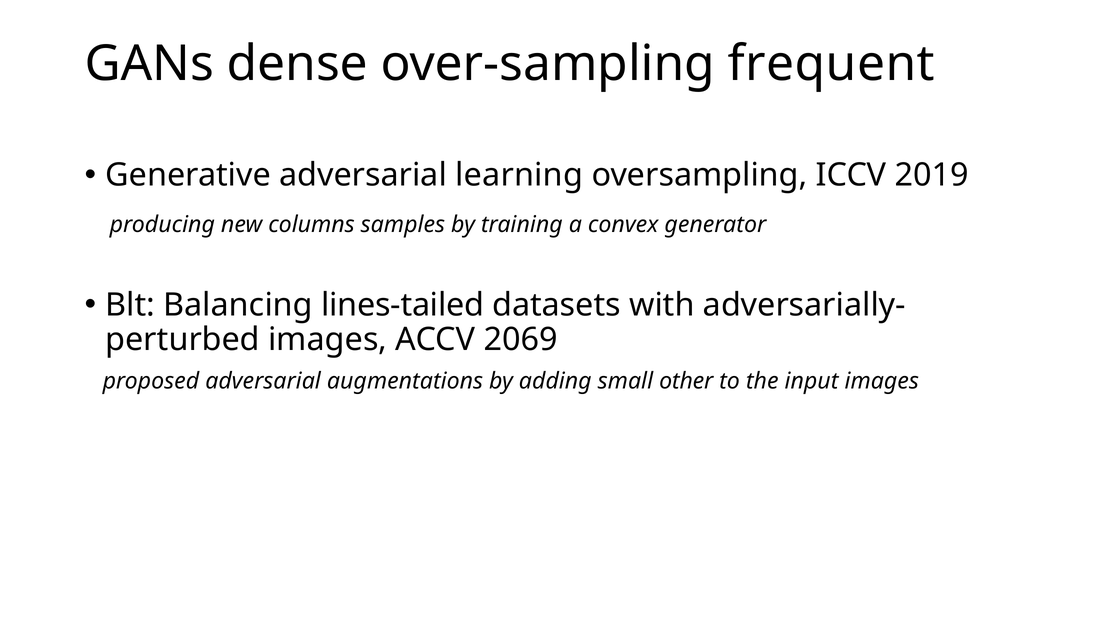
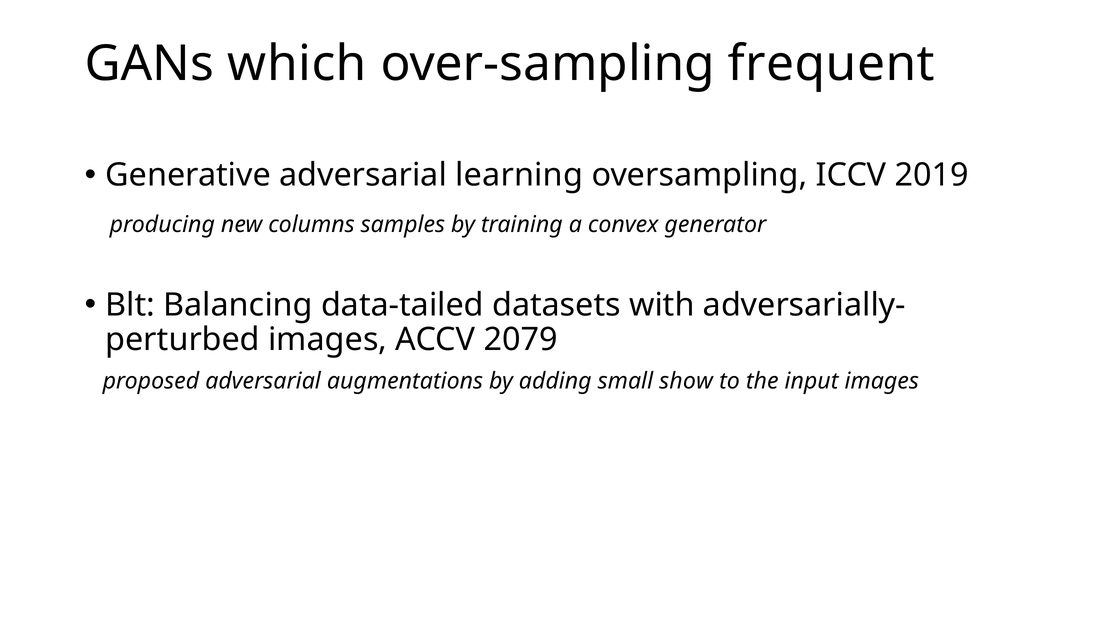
dense: dense -> which
lines-tailed: lines-tailed -> data-tailed
2069: 2069 -> 2079
other: other -> show
